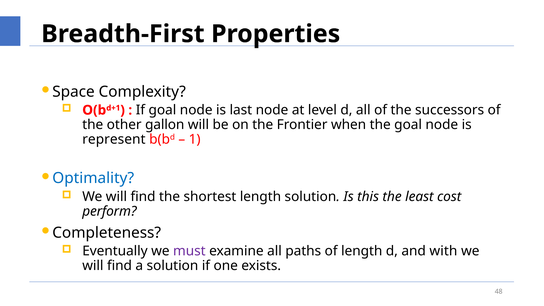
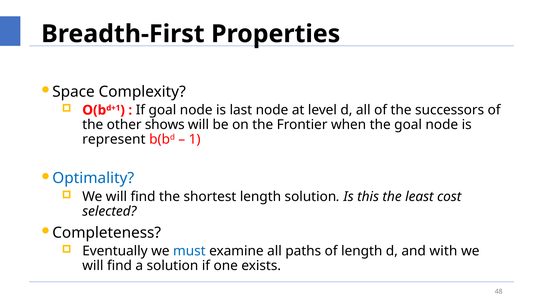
gallon: gallon -> shows
perform: perform -> selected
must colour: purple -> blue
